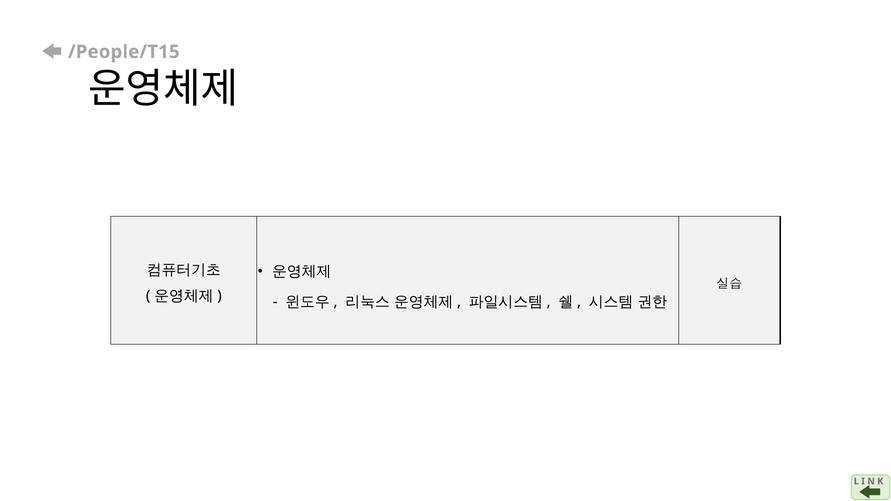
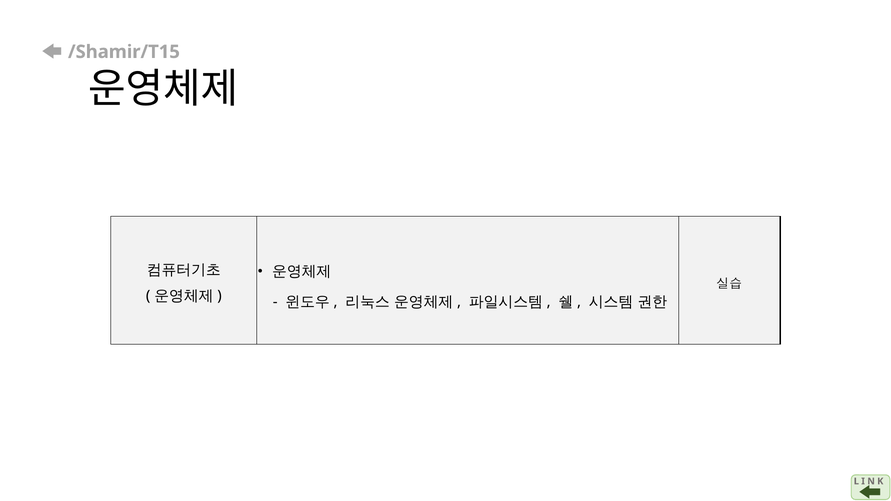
/People/T15: /People/T15 -> /Shamir/T15
